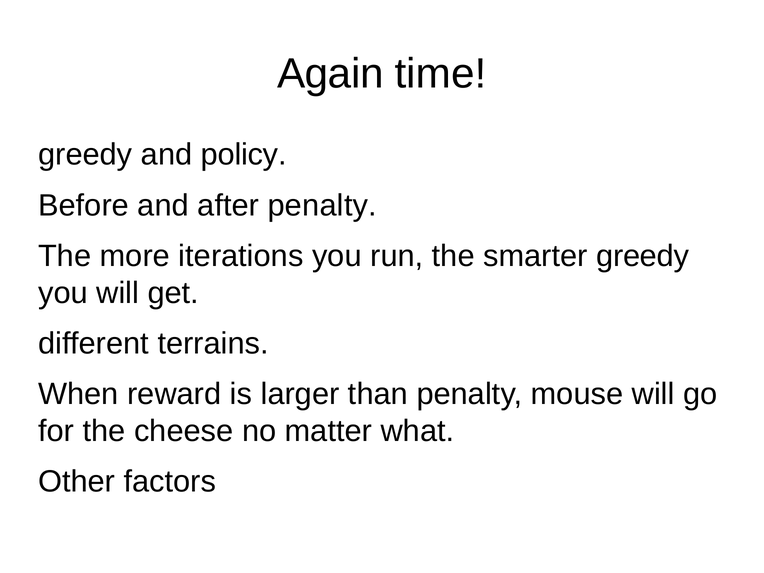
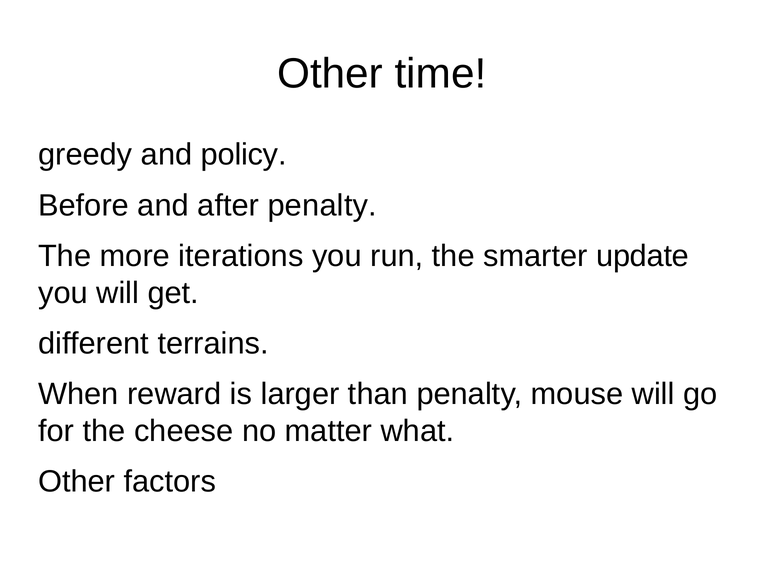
Again at (330, 74): Again -> Other
smarter greedy: greedy -> update
